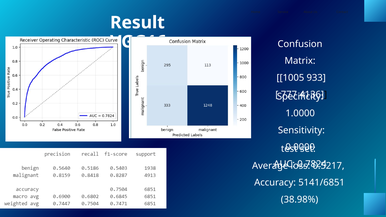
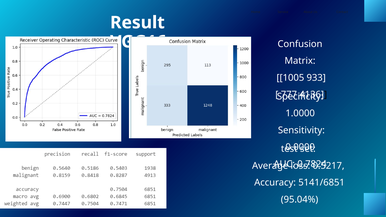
38.98%: 38.98% -> 95.04%
